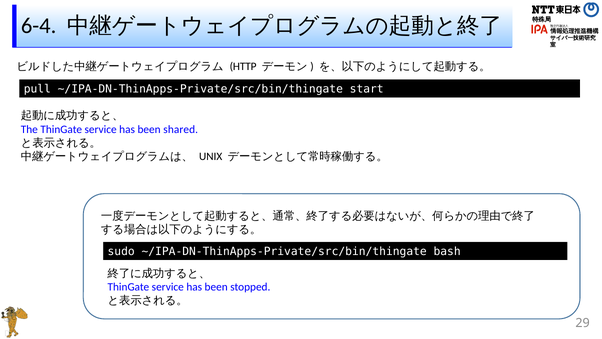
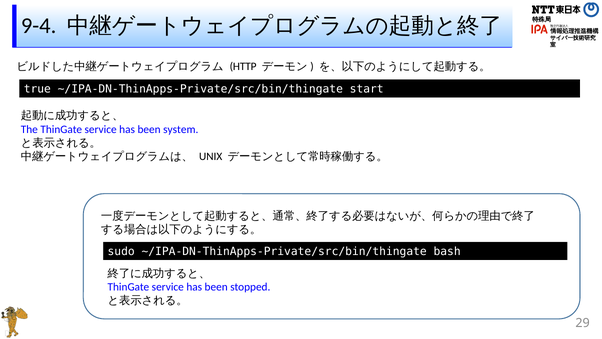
6-4: 6-4 -> 9-4
pull: pull -> true
shared: shared -> system
